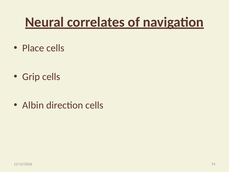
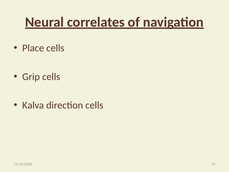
Albin: Albin -> Kalva
